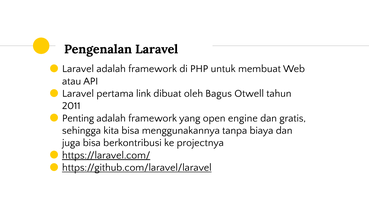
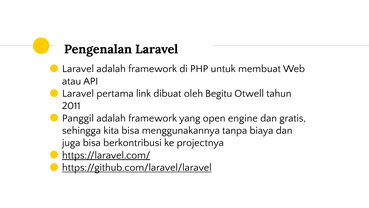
Bagus: Bagus -> Begitu
Penting: Penting -> Panggil
